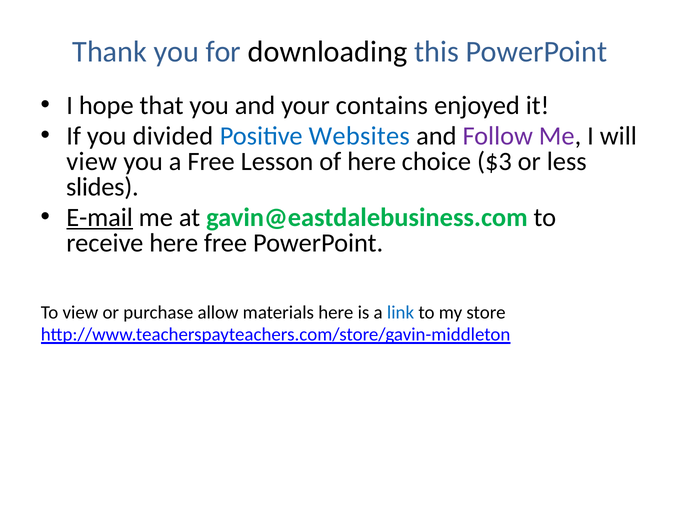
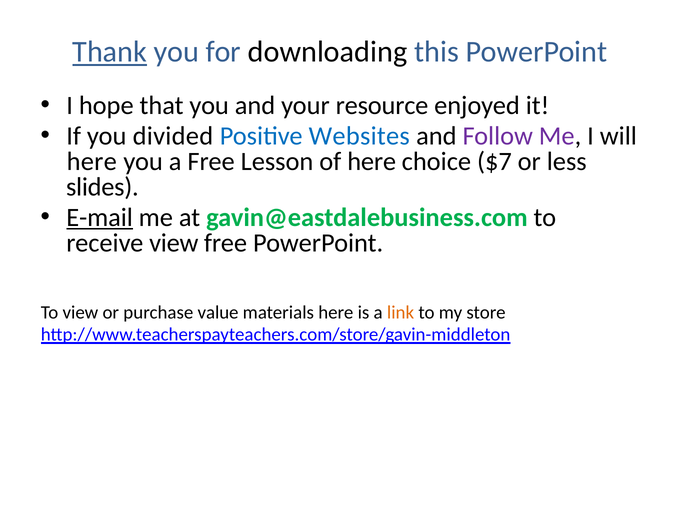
Thank underline: none -> present
contains: contains -> resource
view at (92, 162): view -> here
$3: $3 -> $7
receive here: here -> view
allow: allow -> value
link colour: blue -> orange
